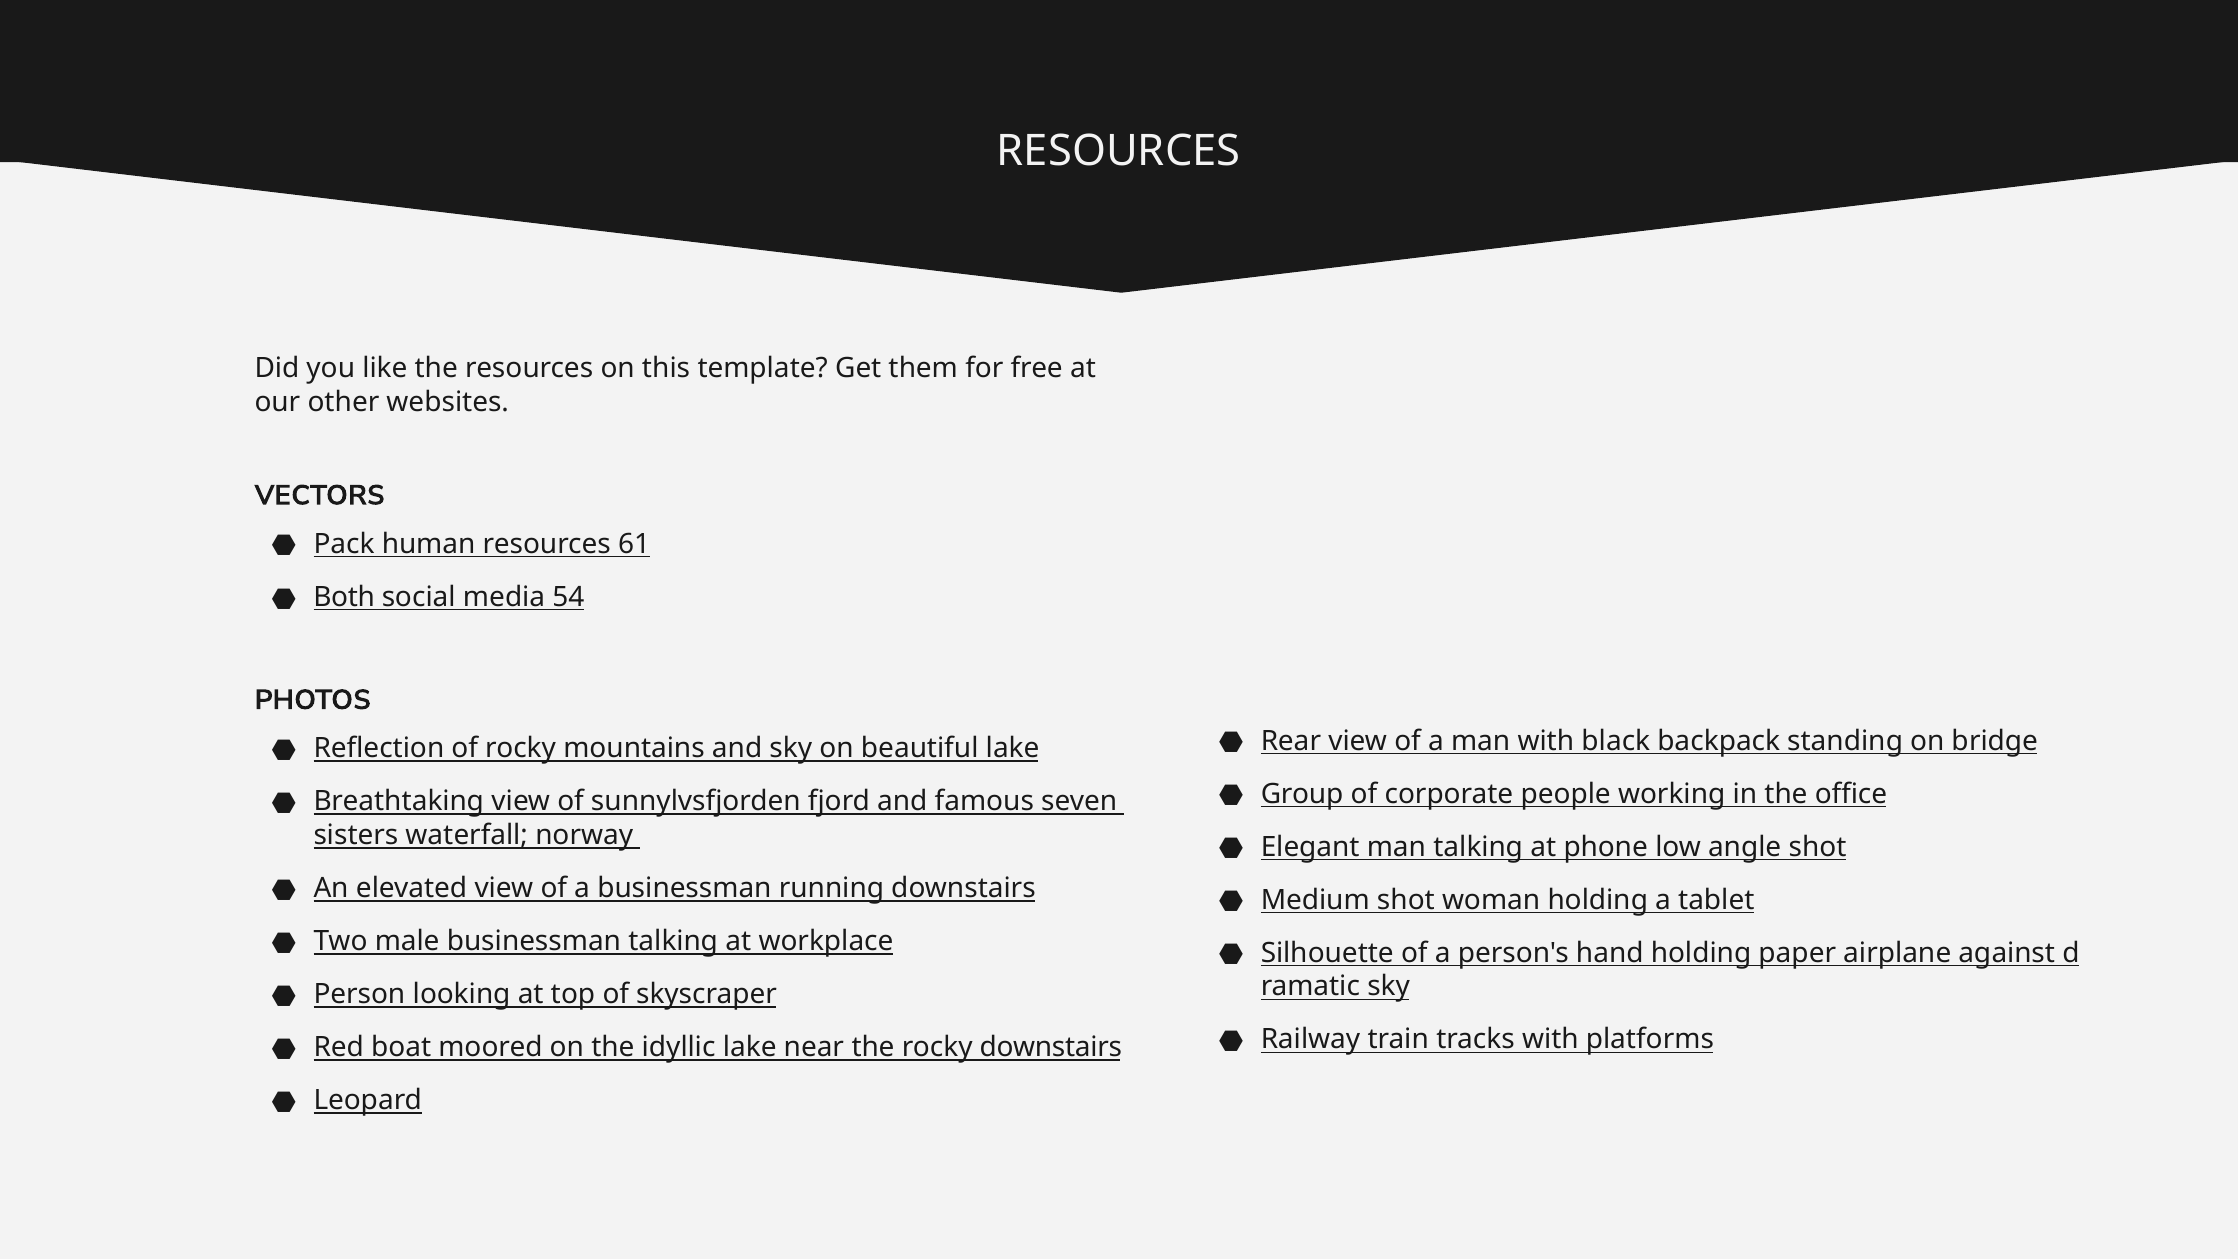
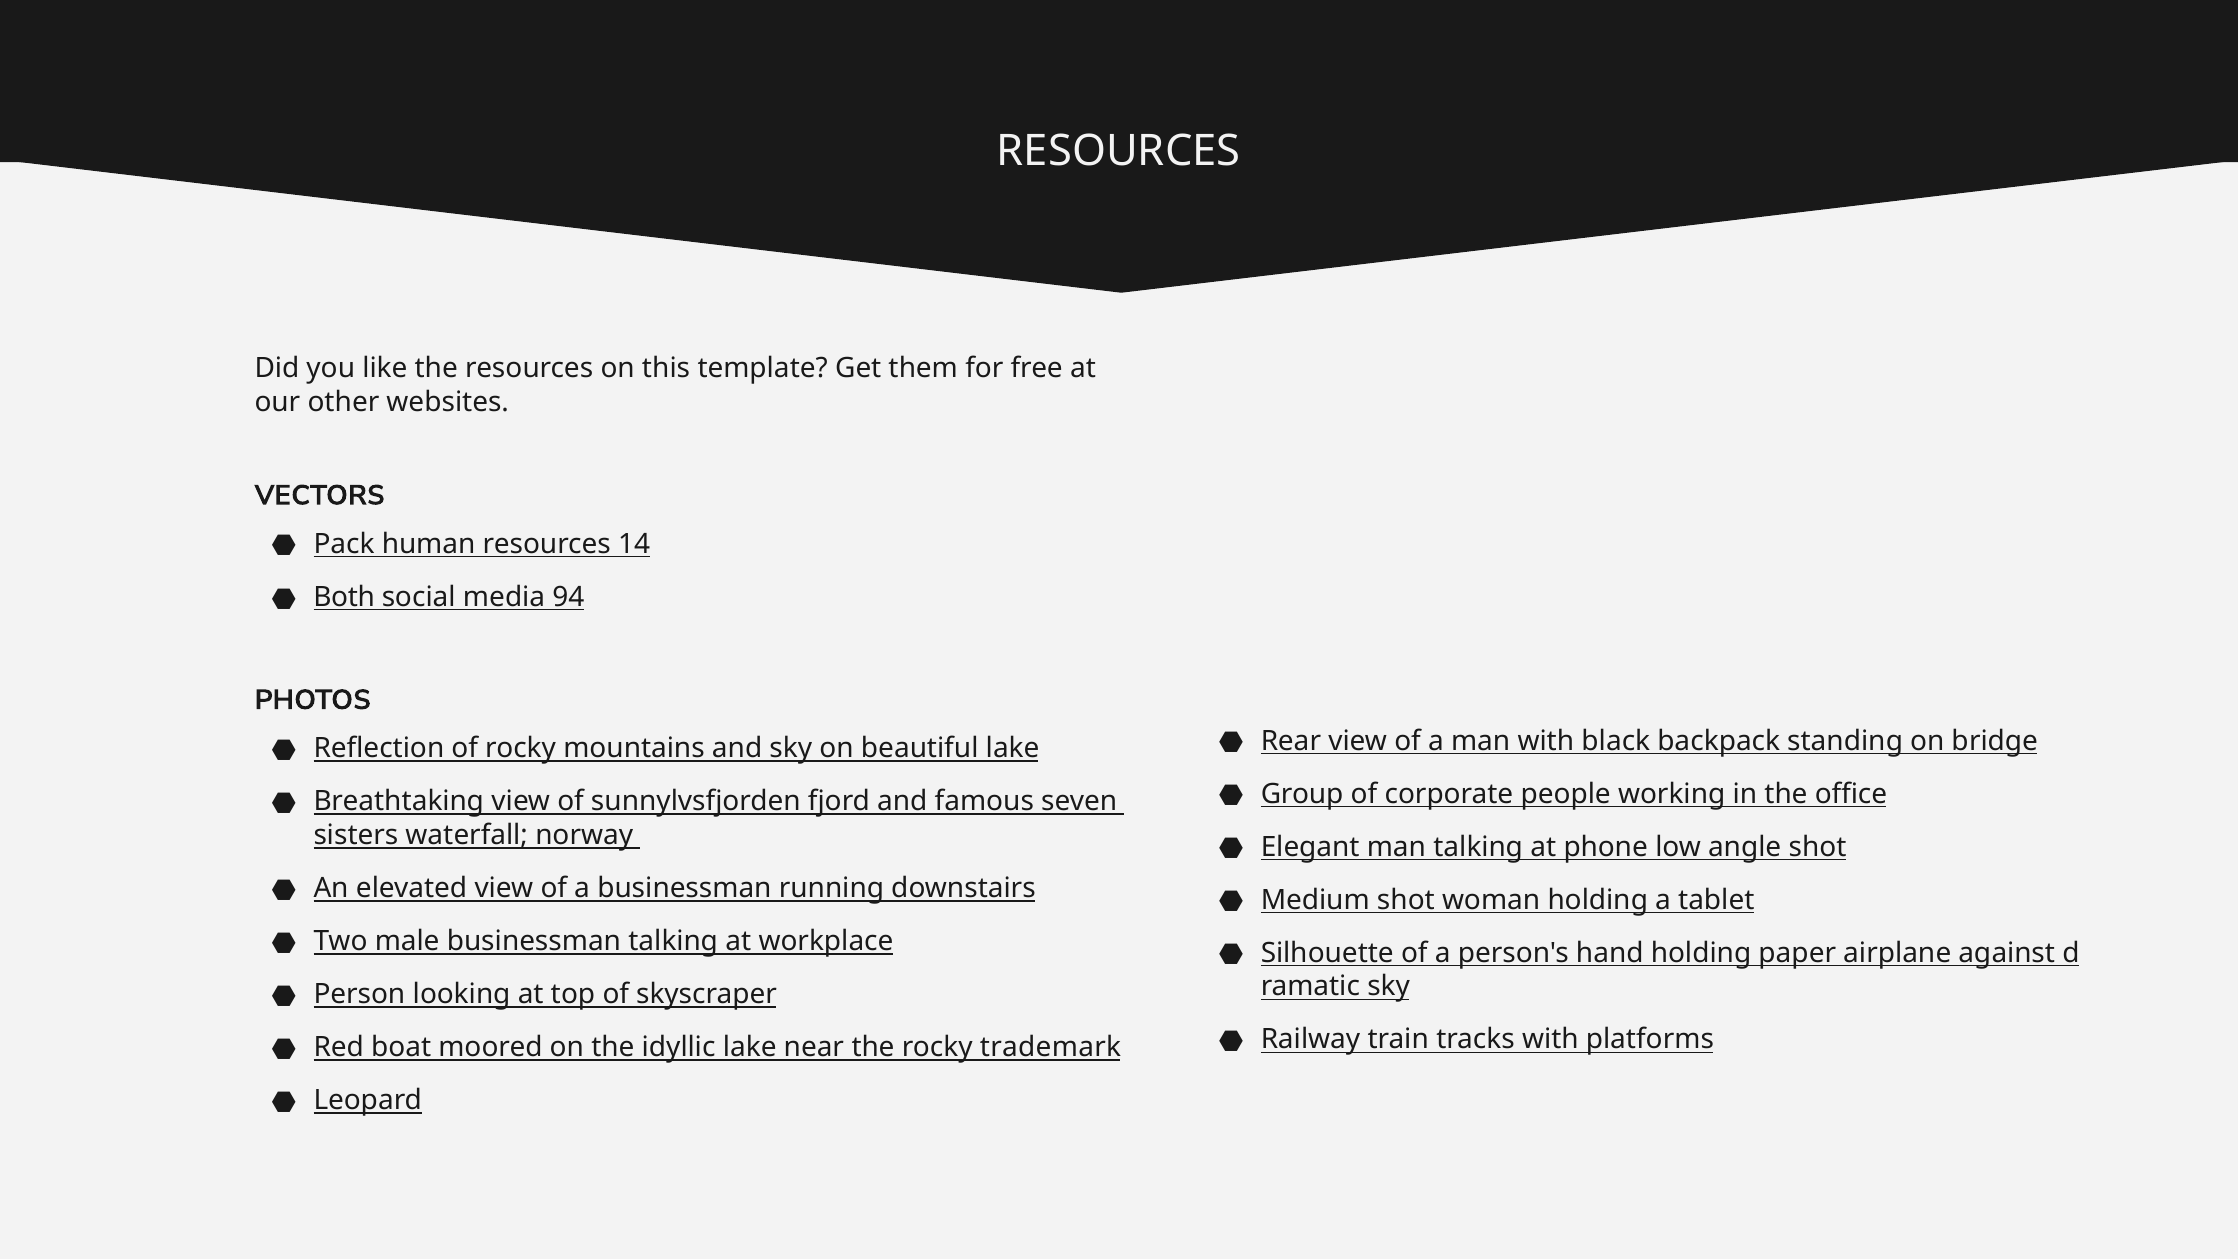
61: 61 -> 14
54: 54 -> 94
rocky downstairs: downstairs -> trademark
